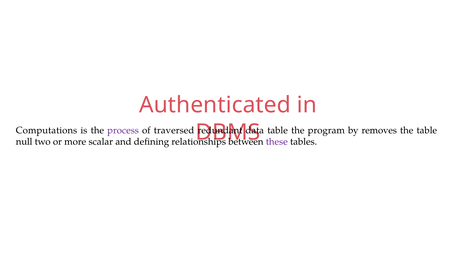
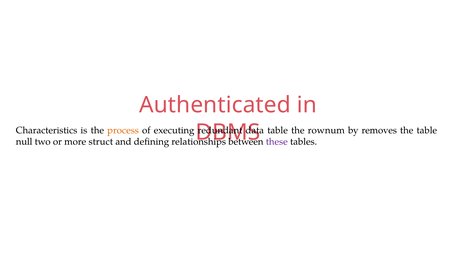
Computations: Computations -> Characteristics
process colour: purple -> orange
traversed: traversed -> executing
program: program -> rownum
scalar: scalar -> struct
